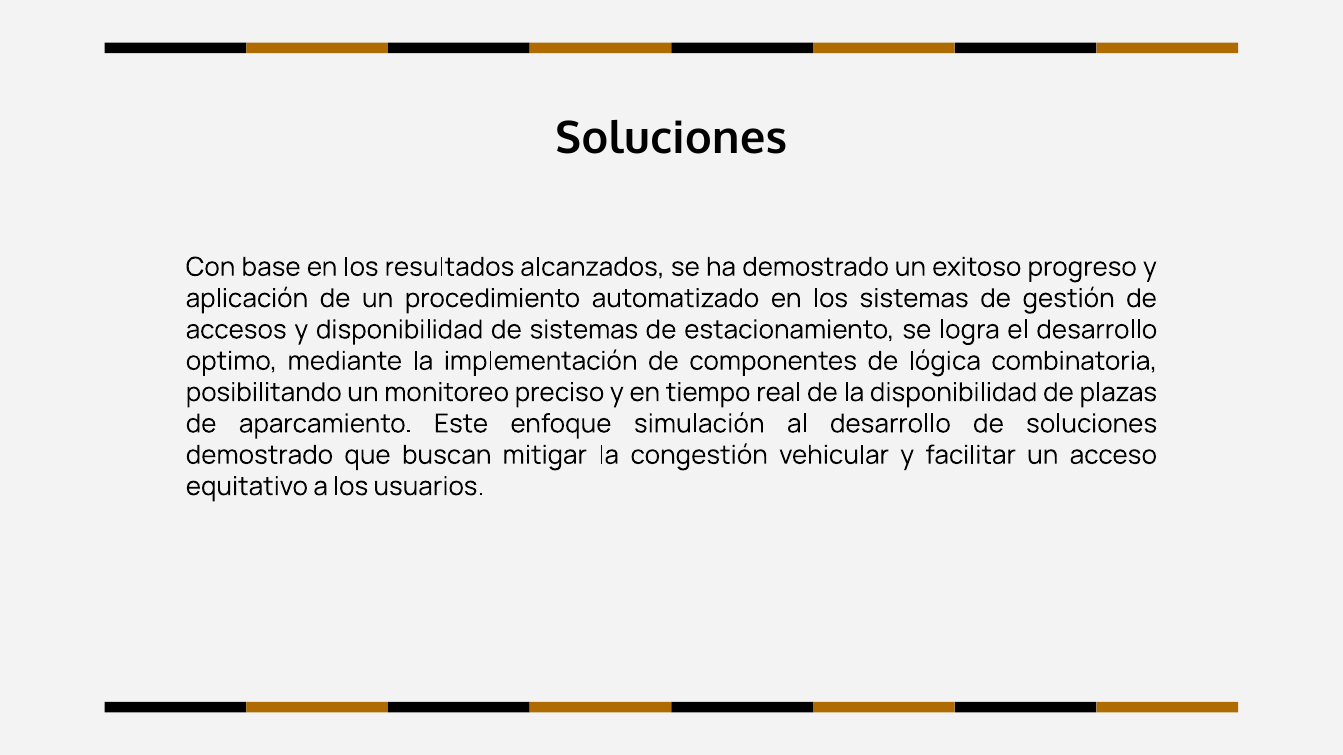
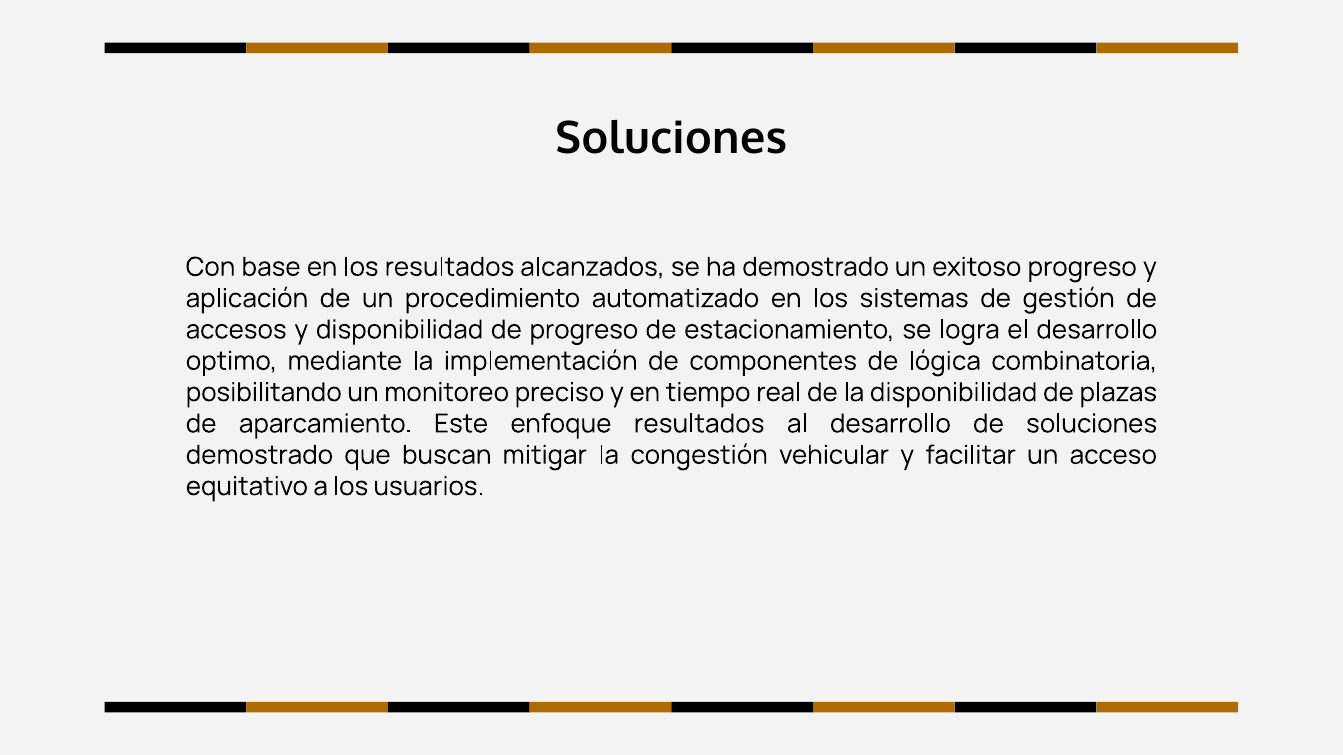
de sistemas: sistemas -> progreso
enfoque simulación: simulación -> resultados
